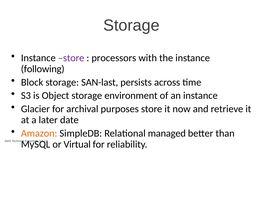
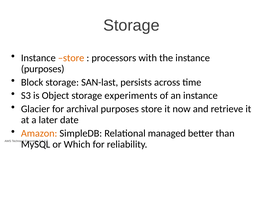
store at (71, 58) colour: purple -> orange
following at (43, 69): following -> purposes
environment: environment -> experiments
Virtual: Virtual -> Which
